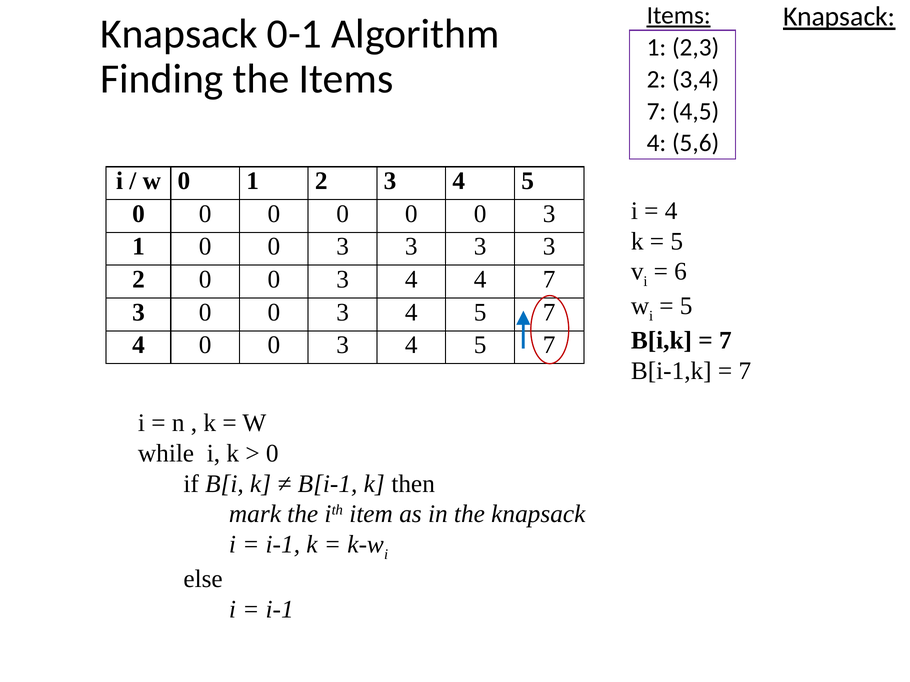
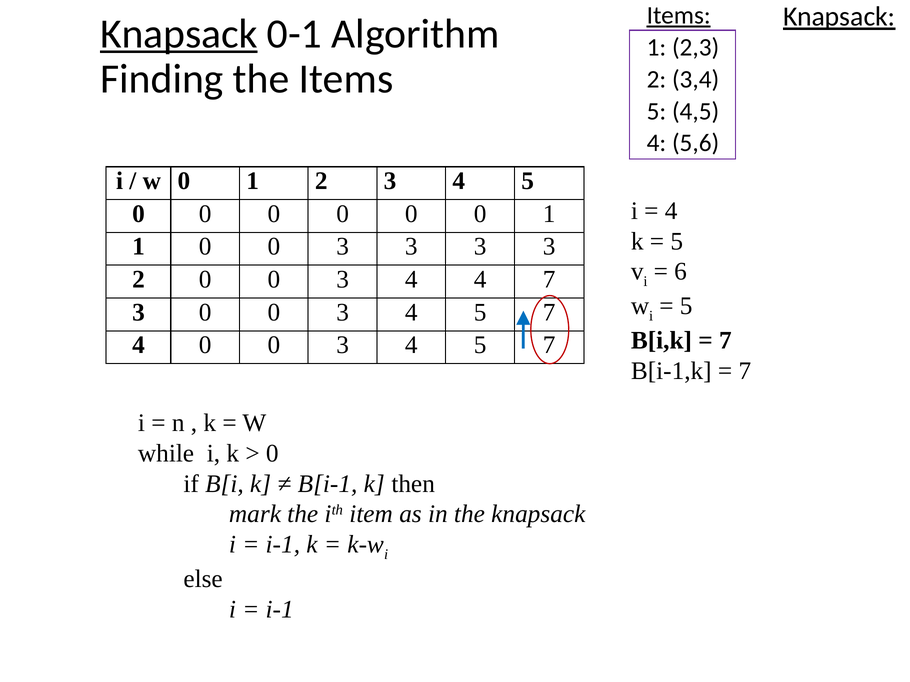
Knapsack at (179, 34) underline: none -> present
7 at (656, 111): 7 -> 5
0 0 0 3: 3 -> 1
